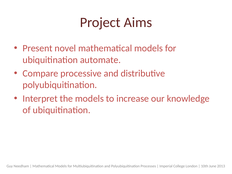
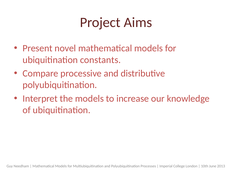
automate: automate -> constants
